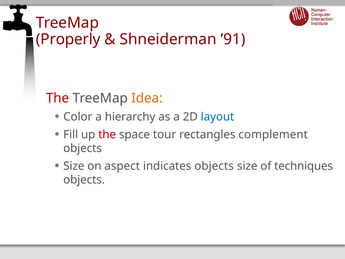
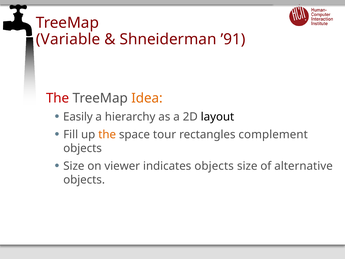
Properly: Properly -> Variable
Color: Color -> Easily
layout colour: blue -> black
the at (107, 134) colour: red -> orange
aspect: aspect -> viewer
techniques: techniques -> alternative
